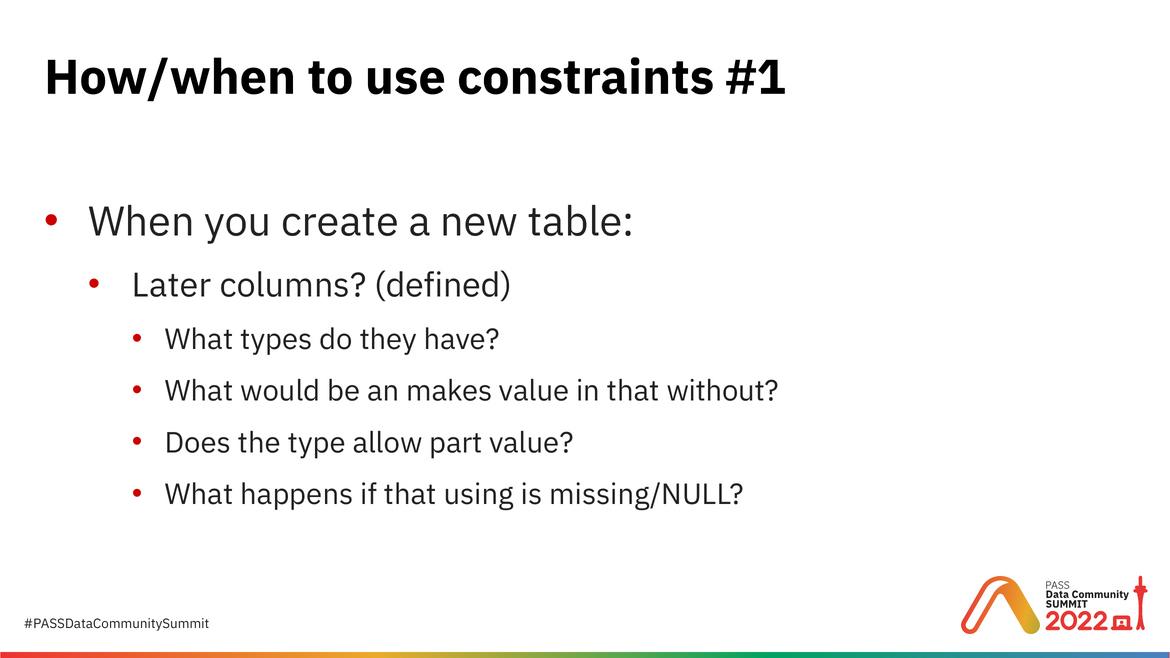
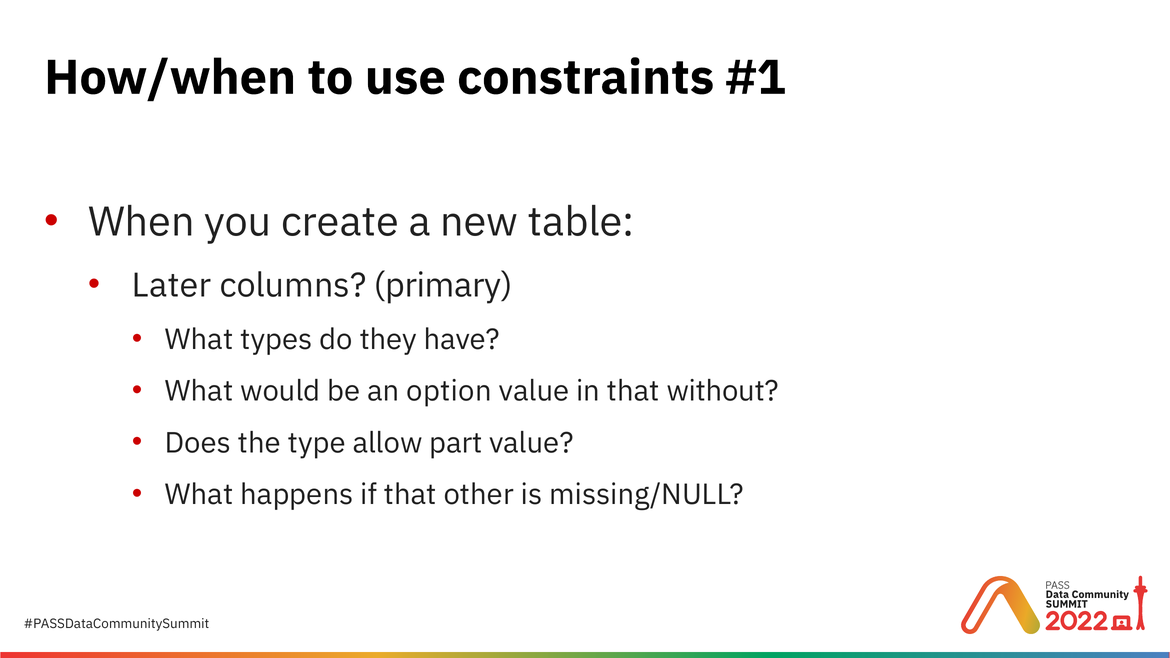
defined: defined -> primary
makes: makes -> option
using: using -> other
